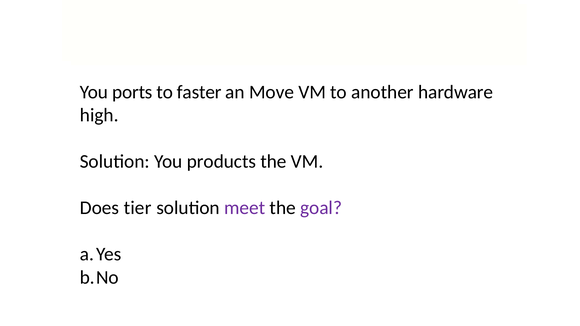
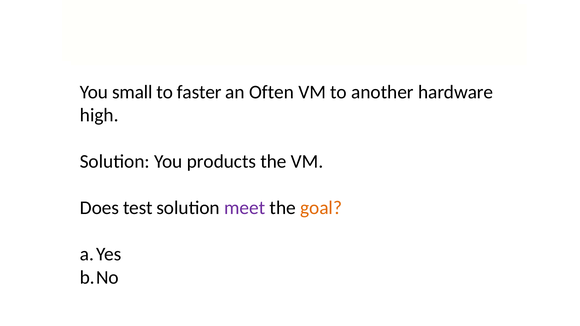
ports: ports -> small
Move: Move -> Often
tier: tier -> test
goal colour: purple -> orange
